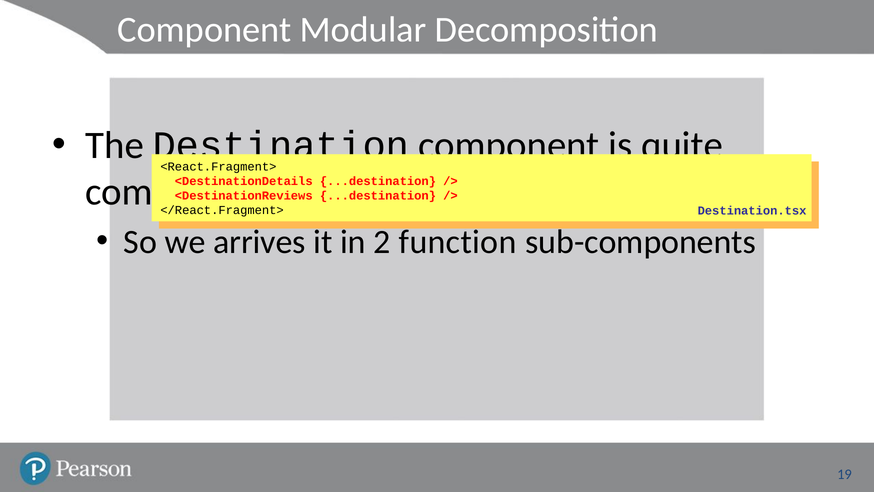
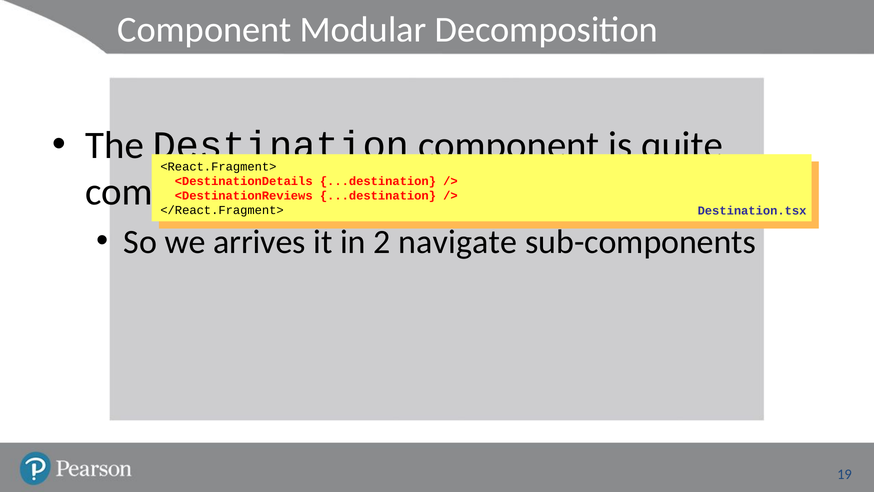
function: function -> navigate
